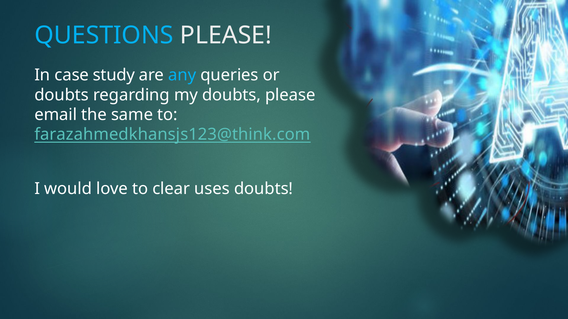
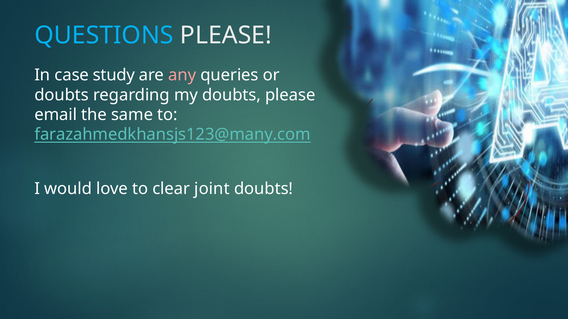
any colour: light blue -> pink
farazahmedkhansjs123@think.com: farazahmedkhansjs123@think.com -> farazahmedkhansjs123@many.com
uses: uses -> joint
